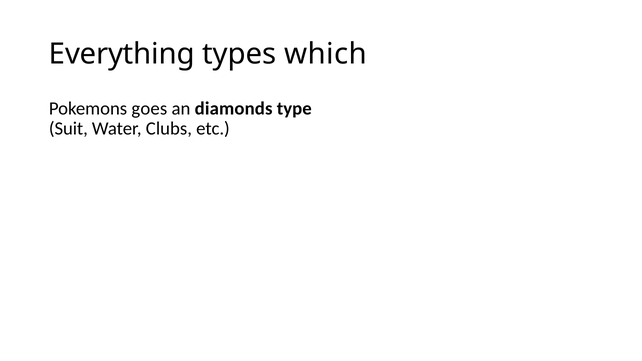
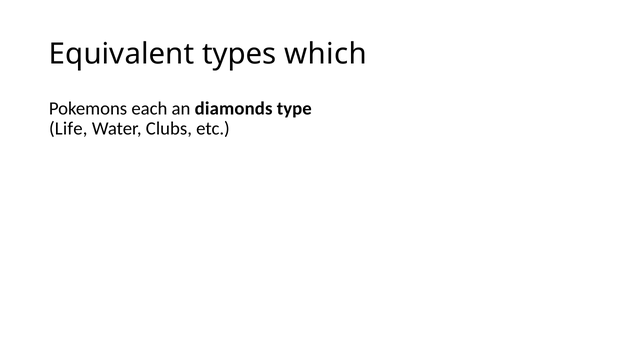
Everything: Everything -> Equivalent
goes: goes -> each
Suit: Suit -> Life
